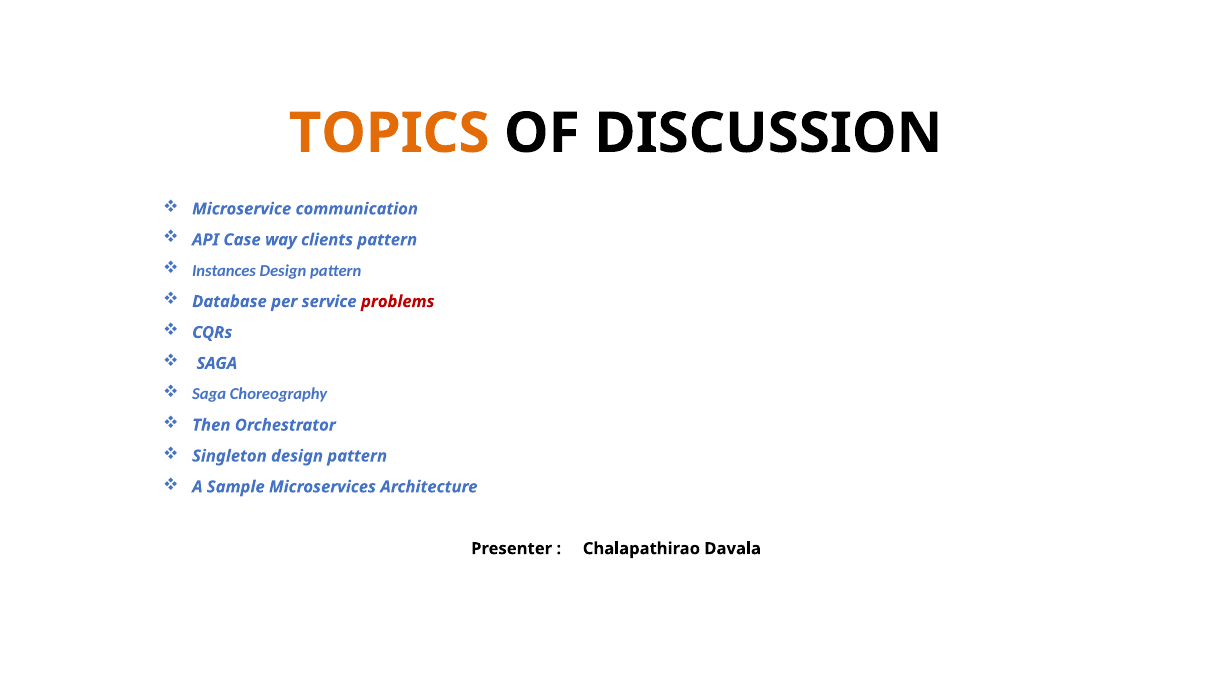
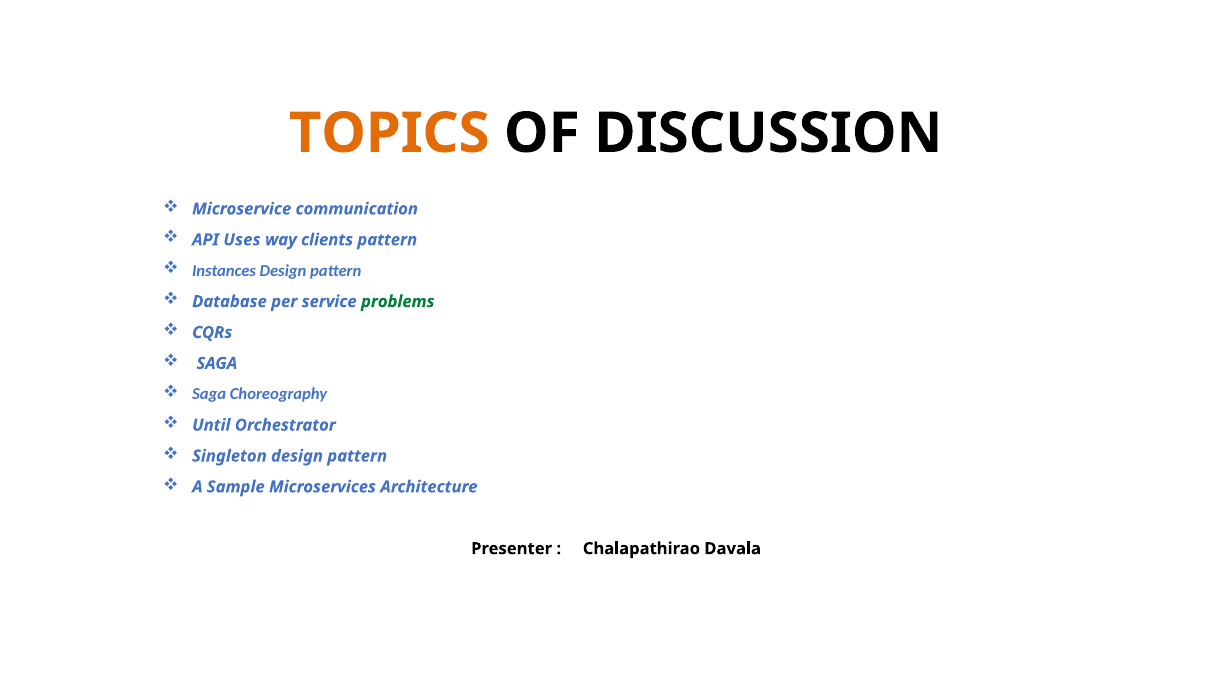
Case: Case -> Uses
problems colour: red -> green
Then: Then -> Until
